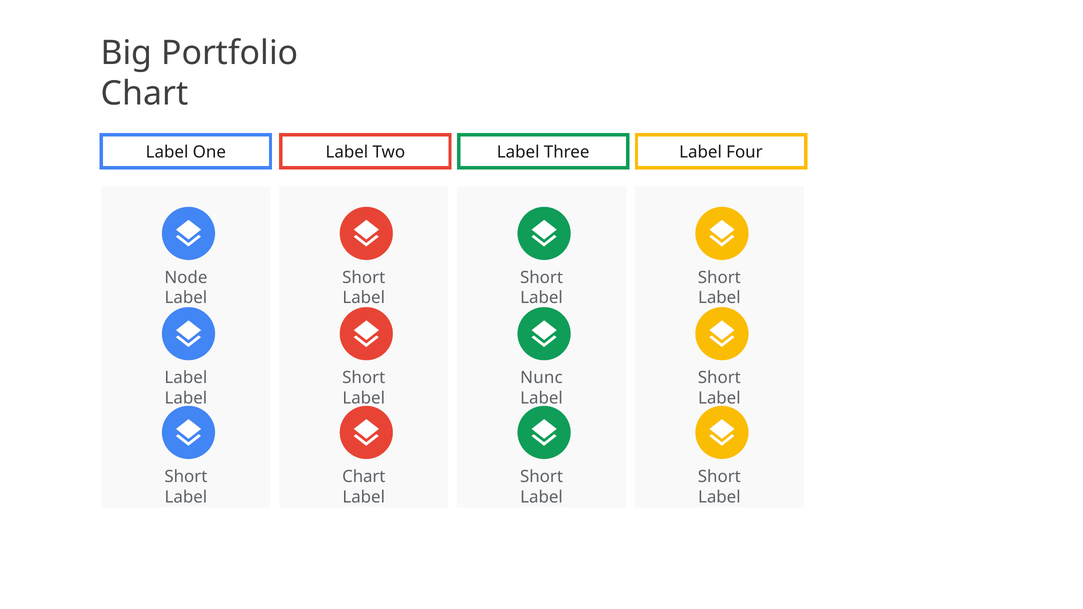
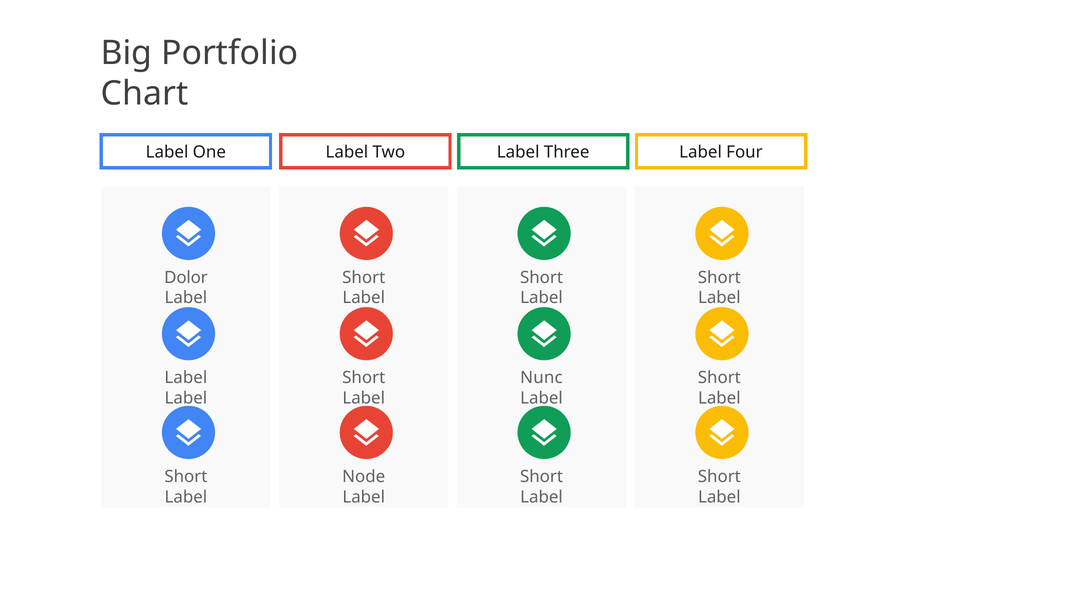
Node: Node -> Dolor
Chart at (364, 477): Chart -> Node
